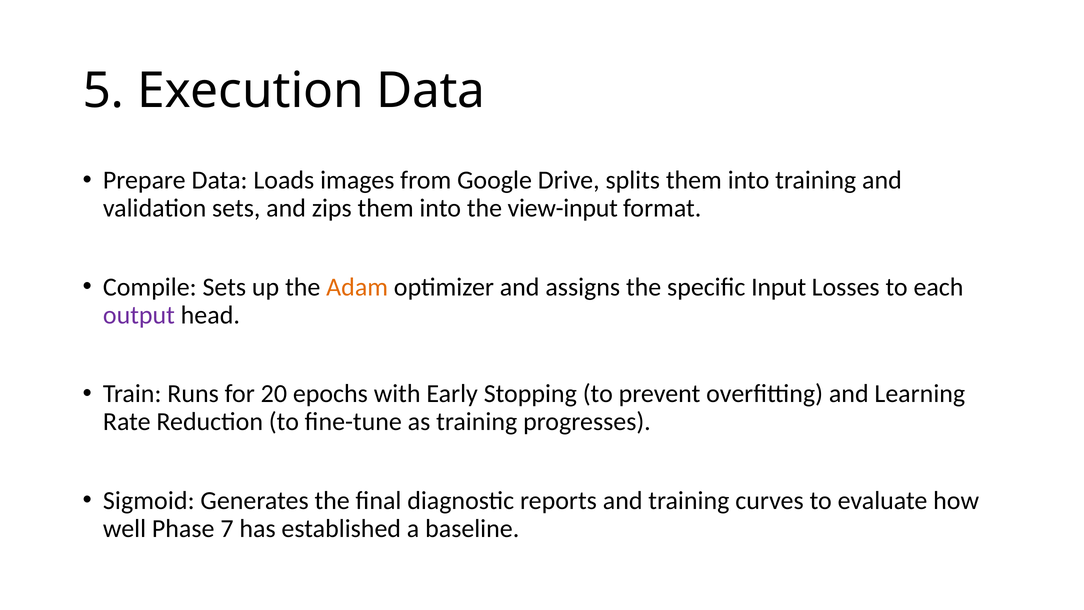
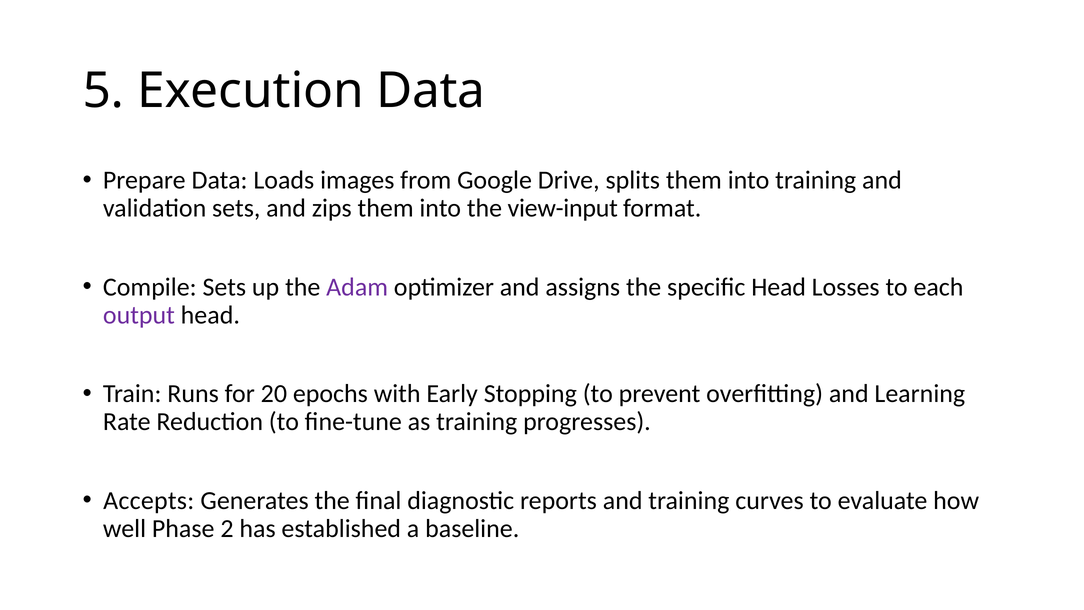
Adam colour: orange -> purple
specific Input: Input -> Head
Sigmoid: Sigmoid -> Accepts
7: 7 -> 2
